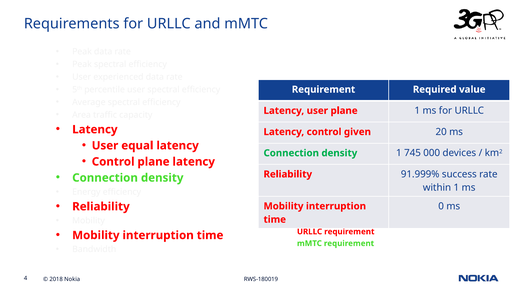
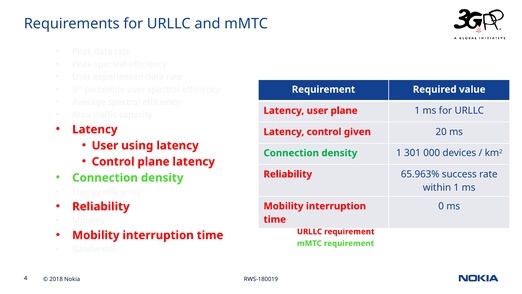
equal: equal -> using
745: 745 -> 301
91.999%: 91.999% -> 65.963%
